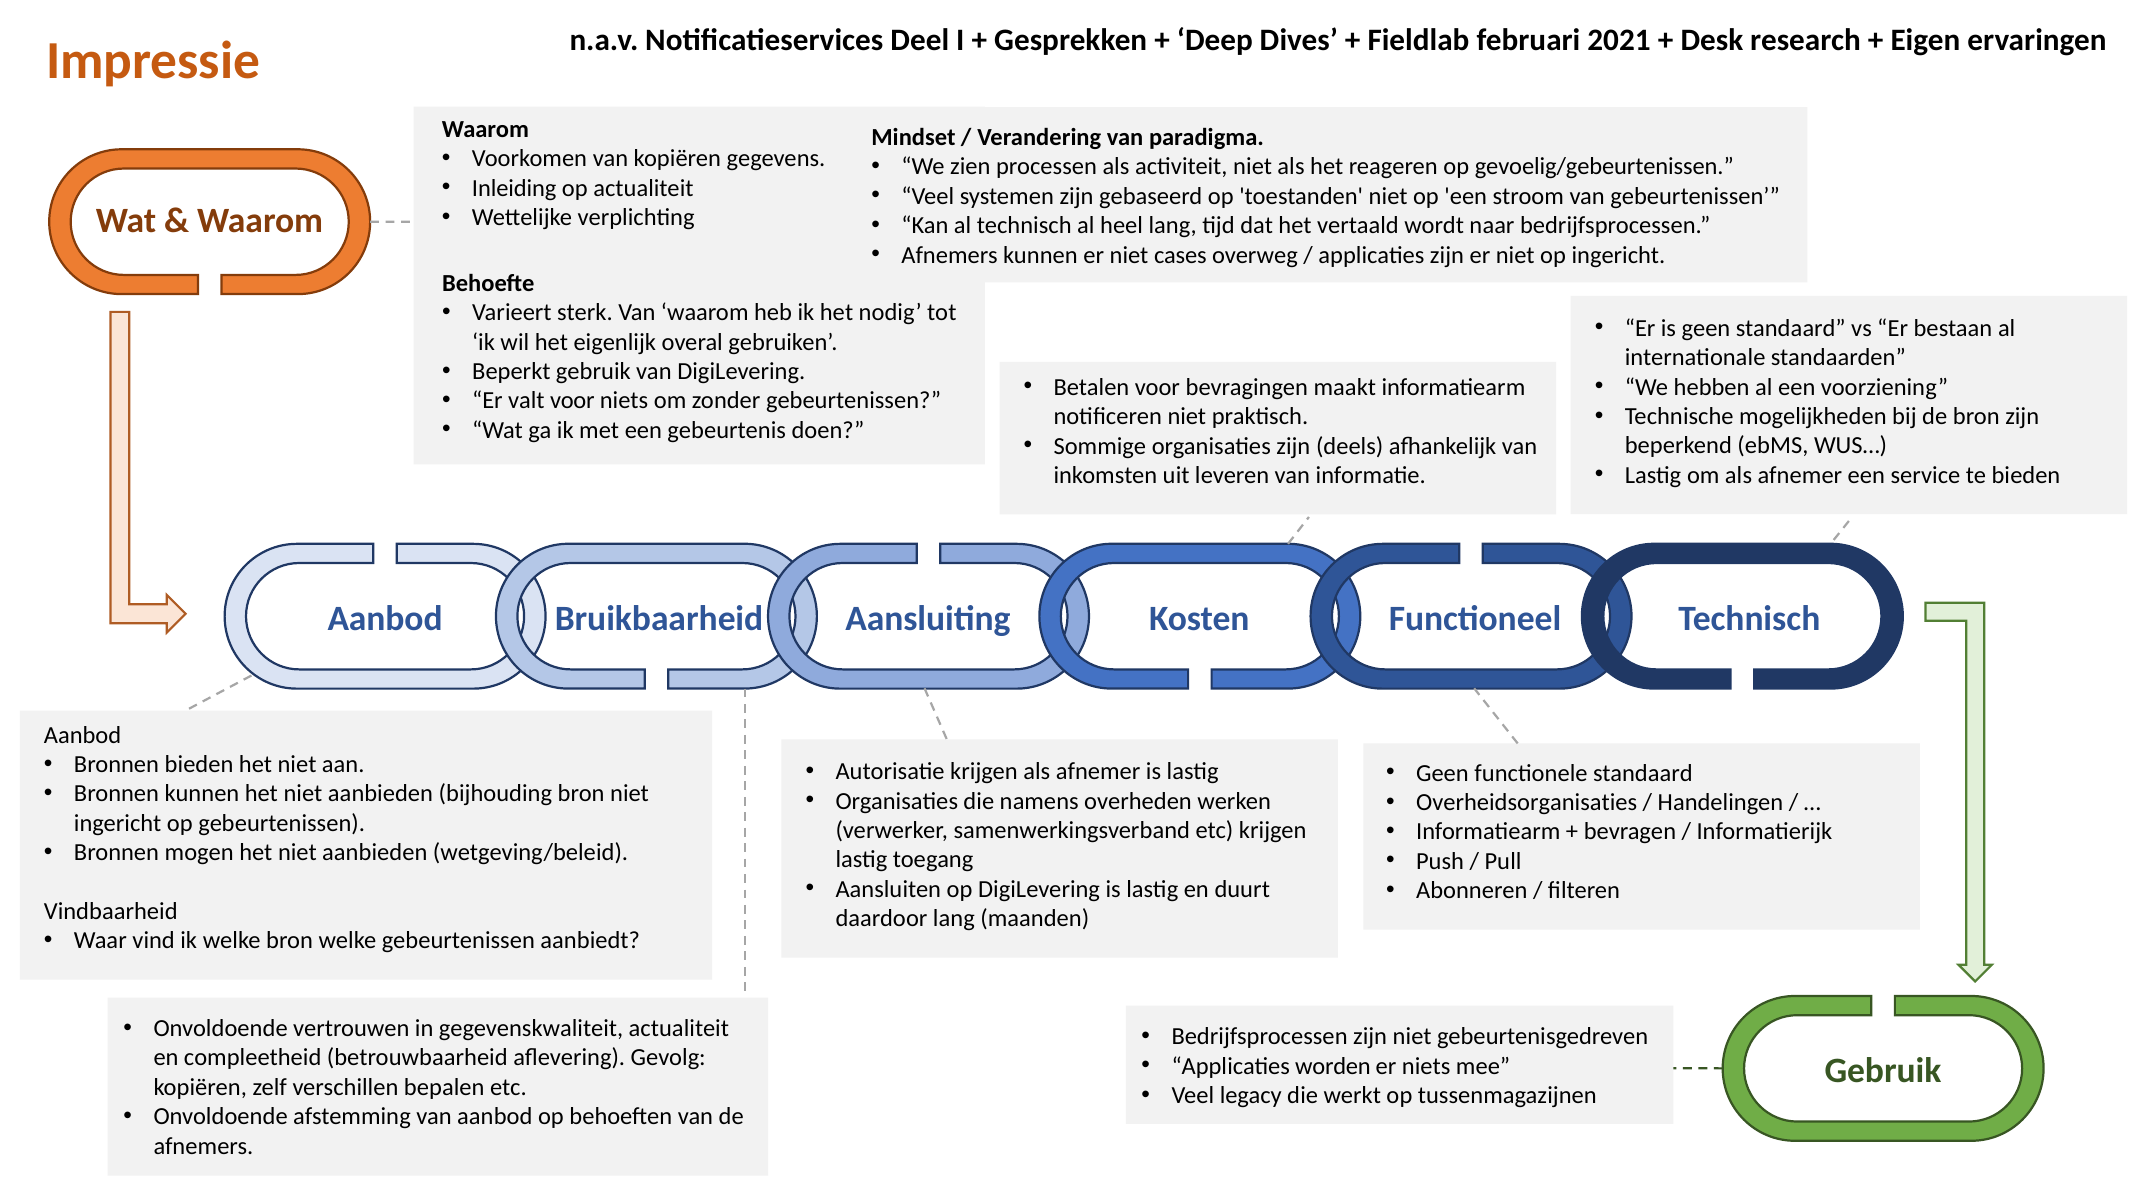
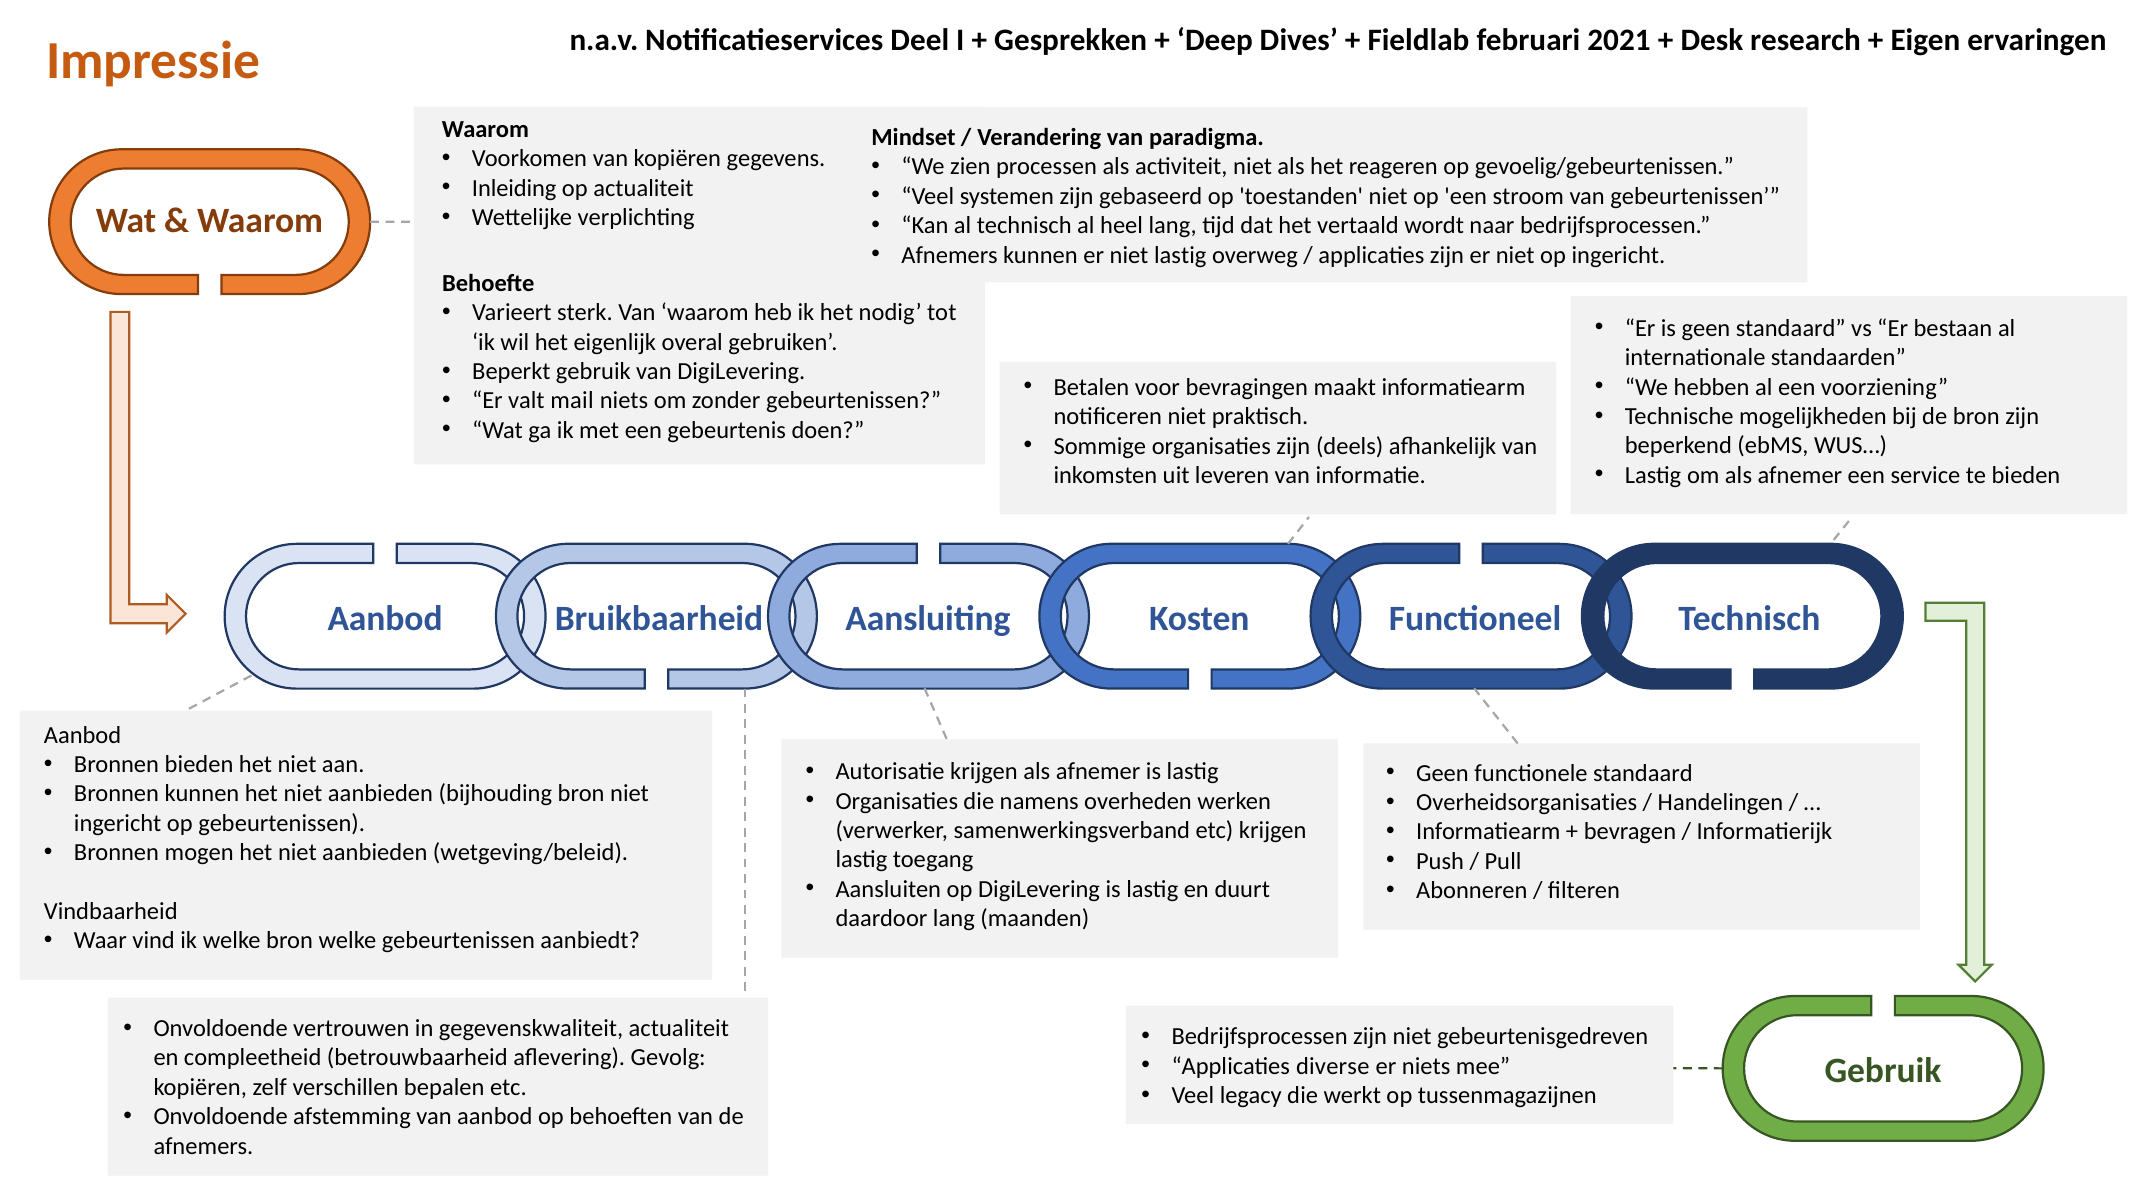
niet cases: cases -> lastig
valt voor: voor -> mail
worden: worden -> diverse
